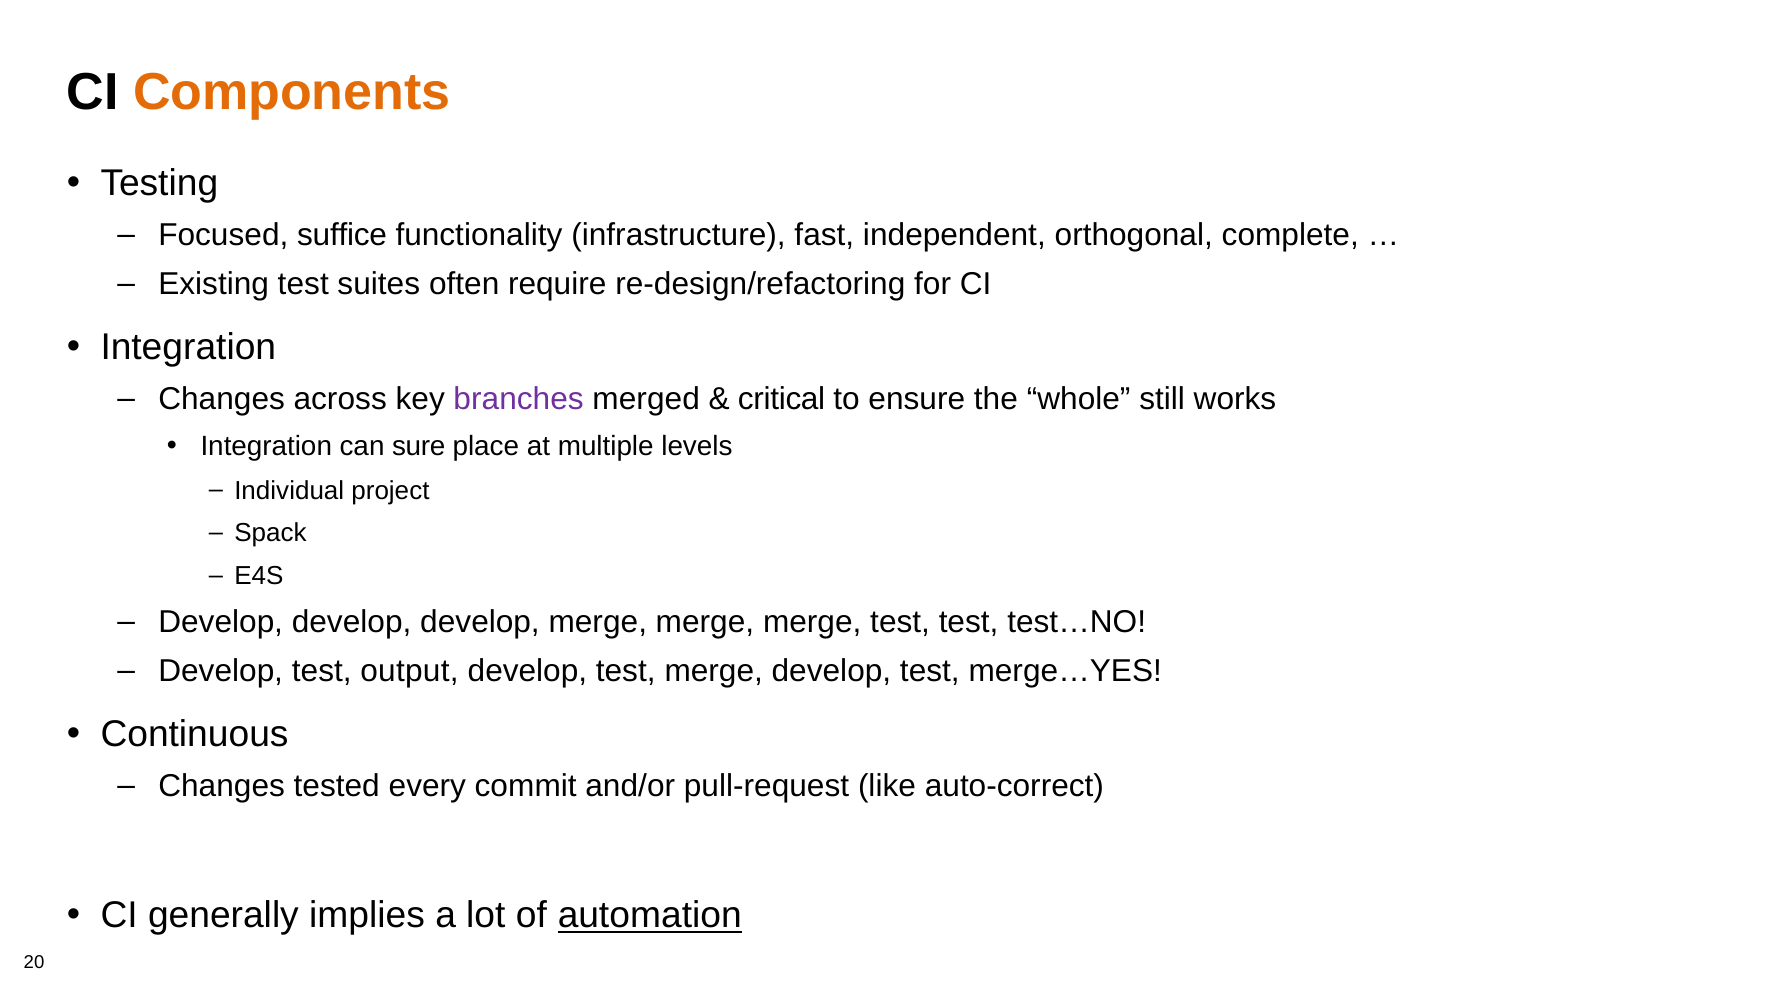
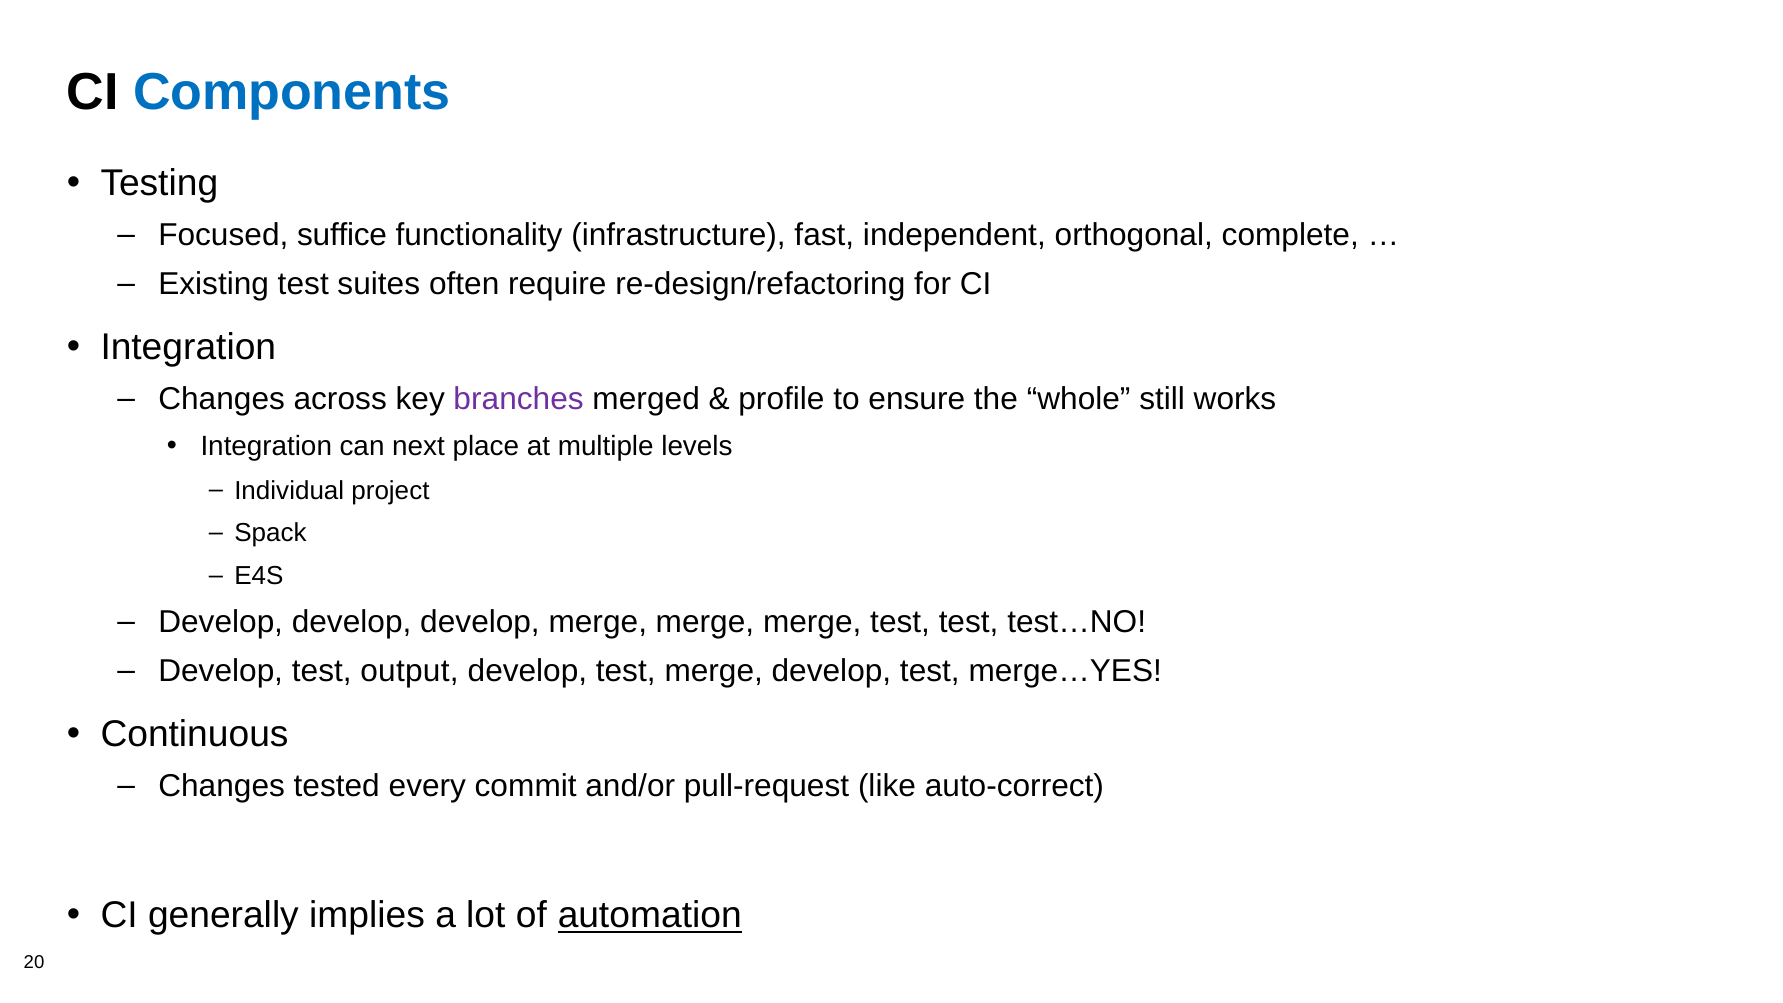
Components colour: orange -> blue
critical: critical -> profile
sure: sure -> next
